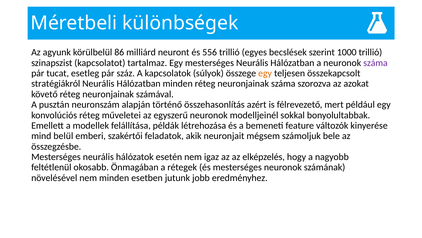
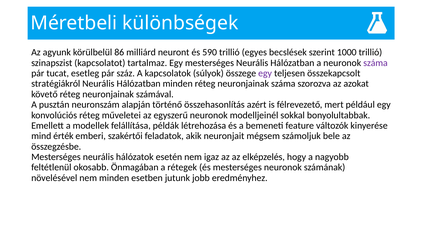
556: 556 -> 590
egy at (265, 73) colour: orange -> purple
belül: belül -> érték
